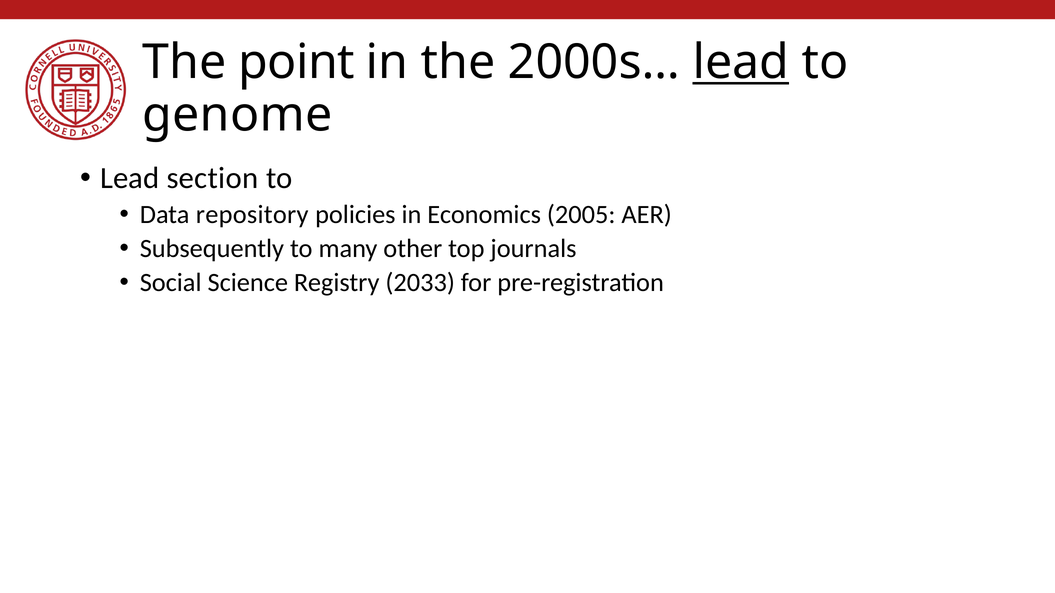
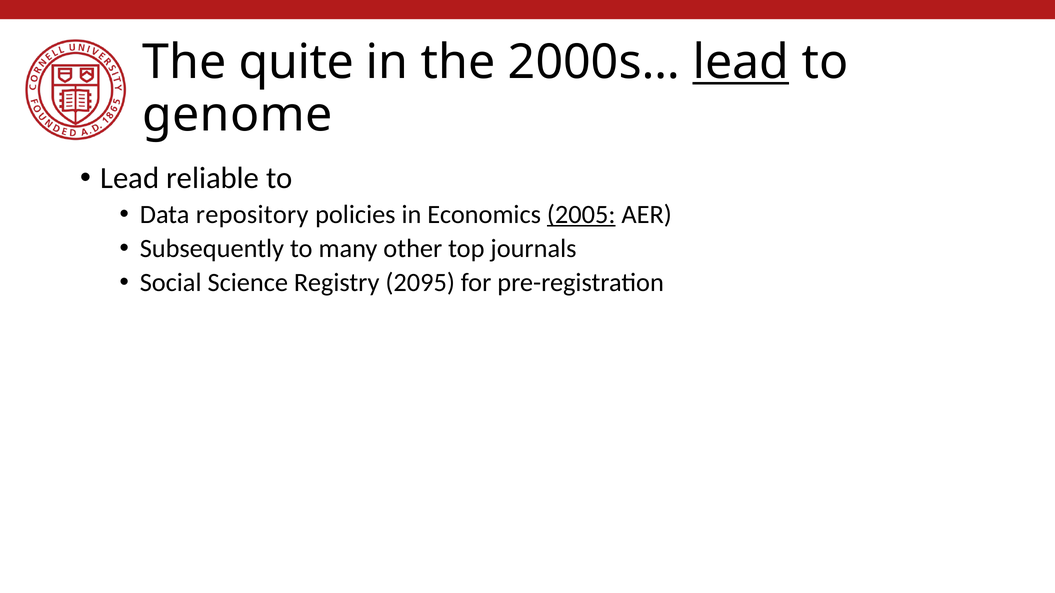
point: point -> quite
section: section -> reliable
2005 underline: none -> present
2033: 2033 -> 2095
